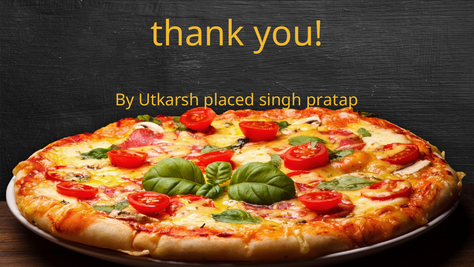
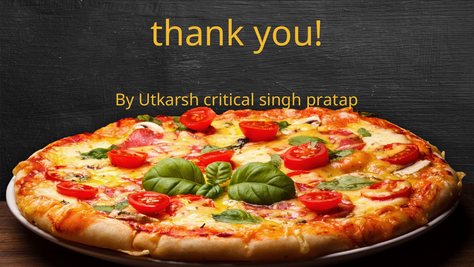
placed: placed -> critical
